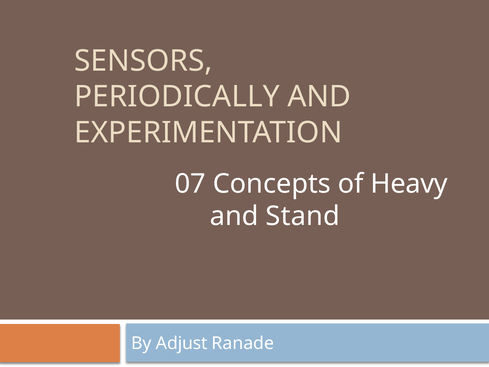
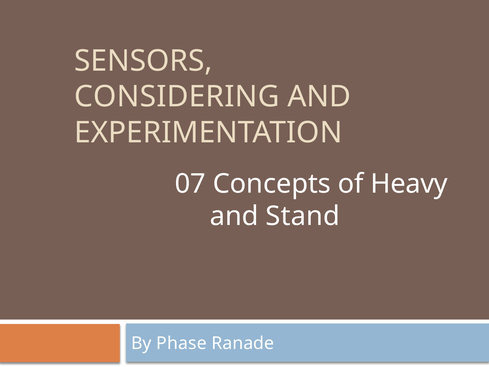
PERIODICALLY: PERIODICALLY -> CONSIDERING
Adjust: Adjust -> Phase
